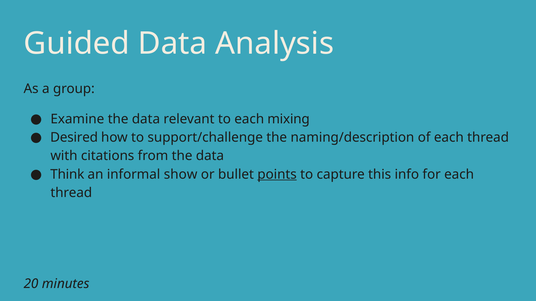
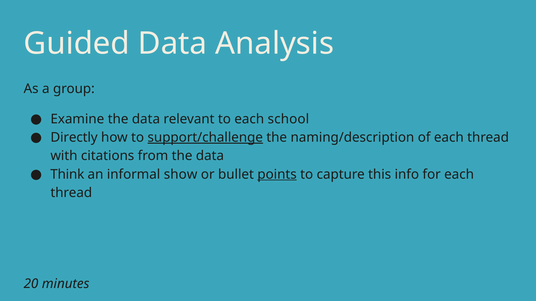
mixing: mixing -> school
Desired: Desired -> Directly
support/challenge underline: none -> present
